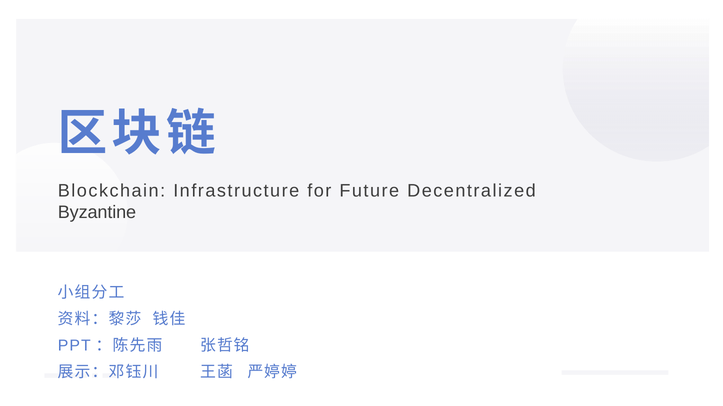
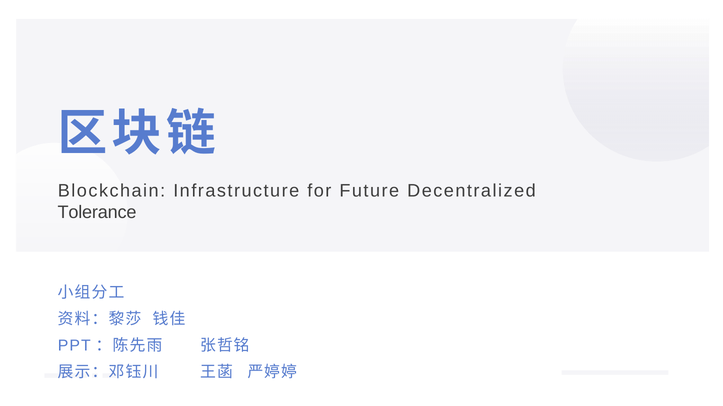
Byzantine: Byzantine -> Tolerance
